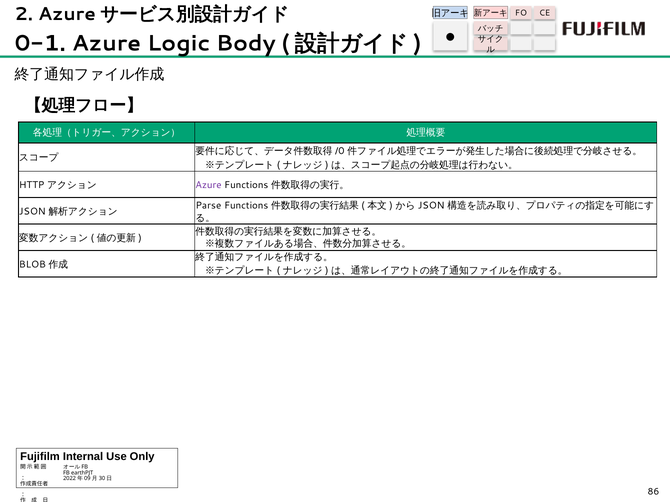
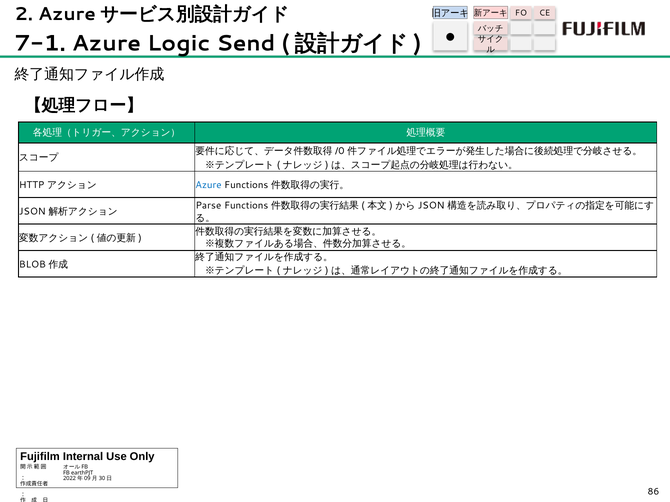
0-1: 0-1 -> 7-1
Body: Body -> Send
Azure at (208, 185) colour: purple -> blue
